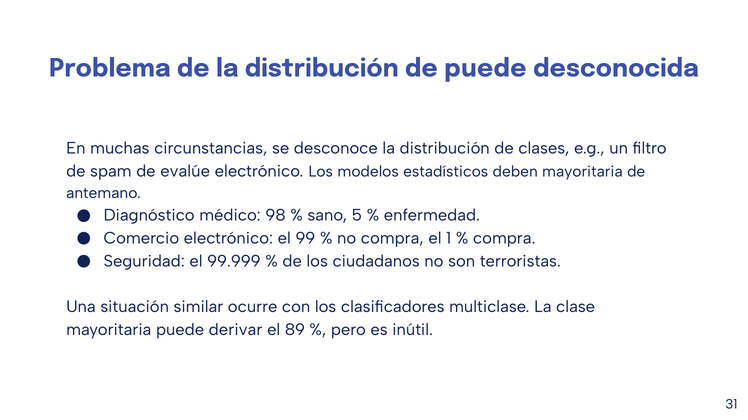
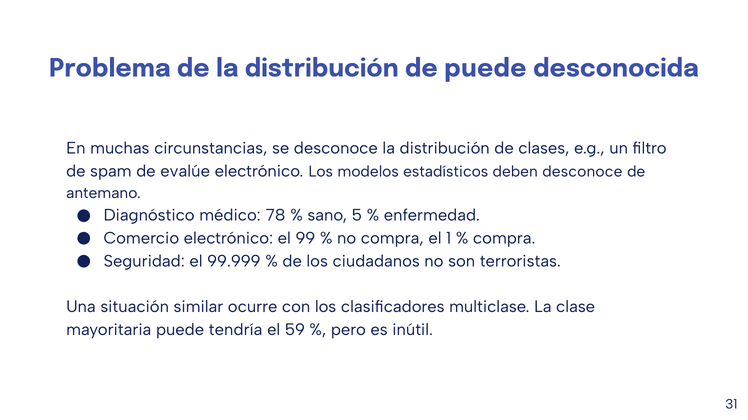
deben mayoritaria: mayoritaria -> desconoce
98: 98 -> 78
derivar: derivar -> tendría
89: 89 -> 59
